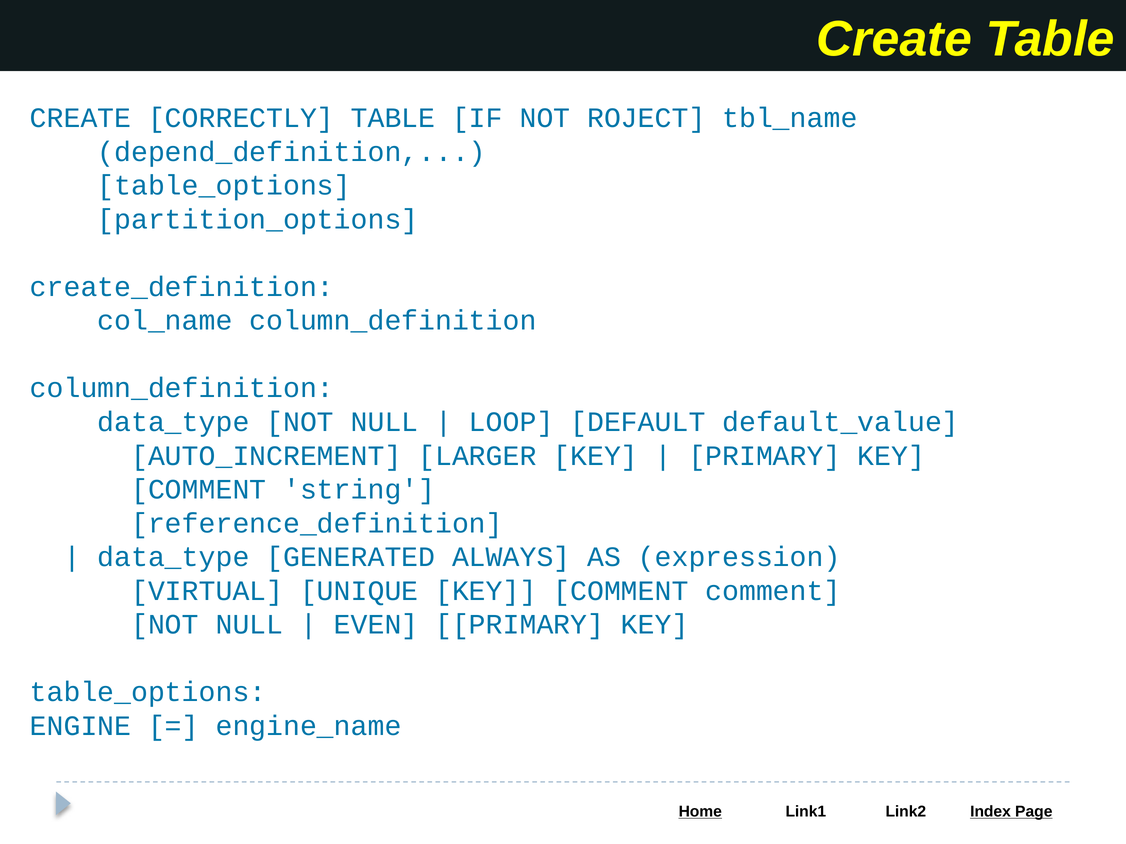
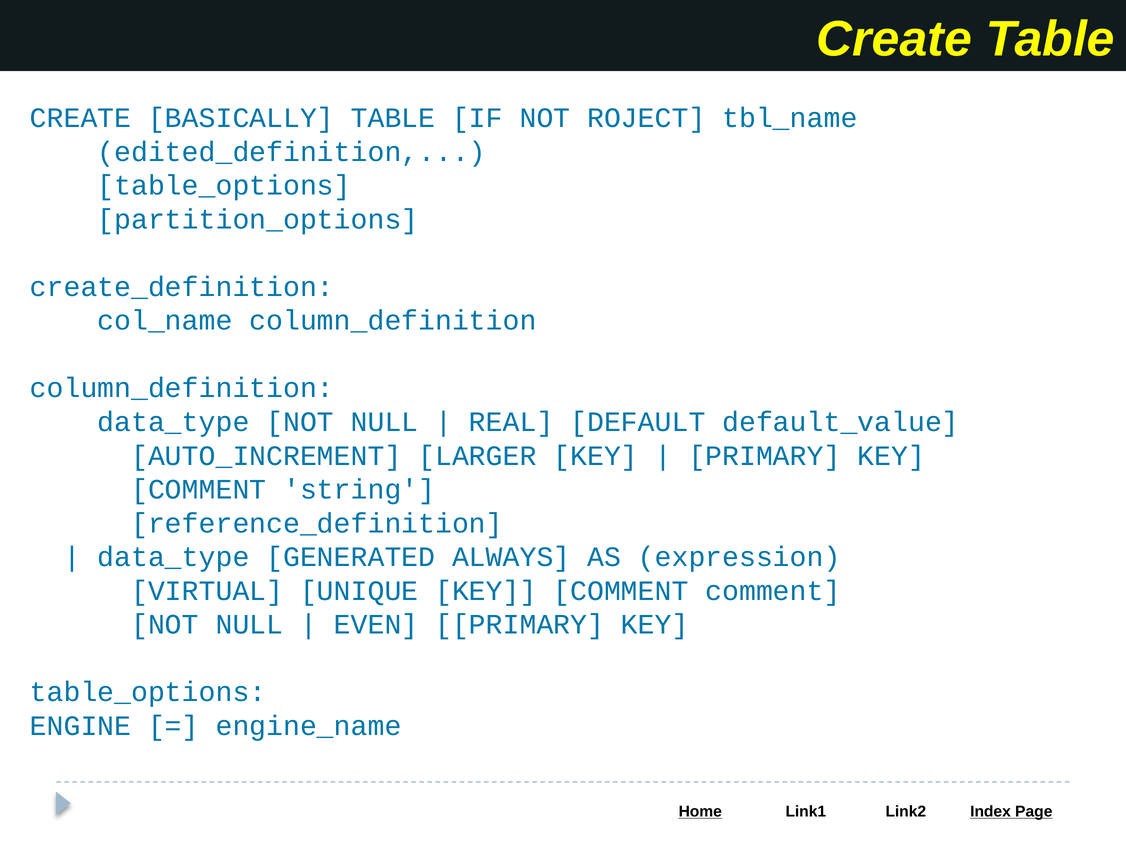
CORRECTLY: CORRECTLY -> BASICALLY
depend_definition: depend_definition -> edited_definition
LOOP: LOOP -> REAL
